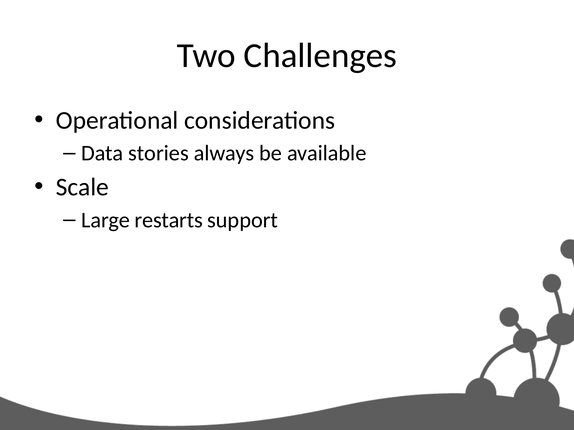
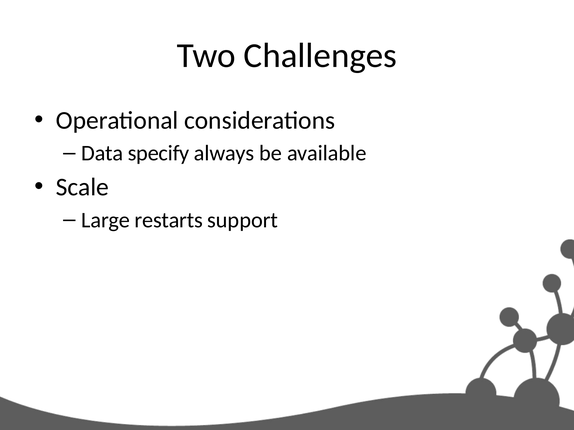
stories: stories -> specify
